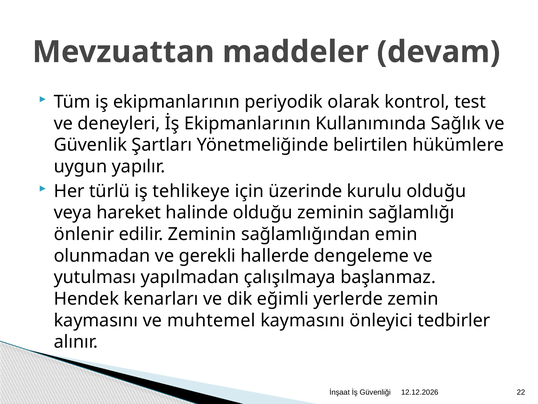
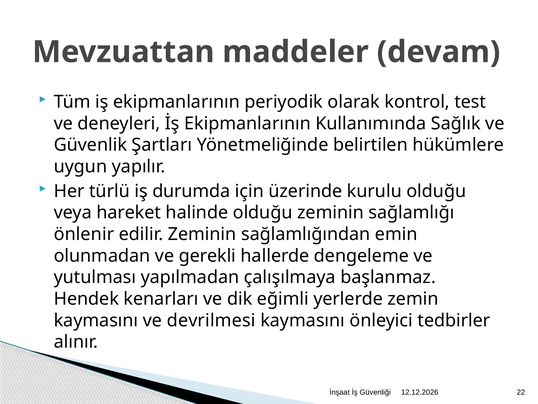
tehlikeye: tehlikeye -> durumda
muhtemel: muhtemel -> devrilmesi
